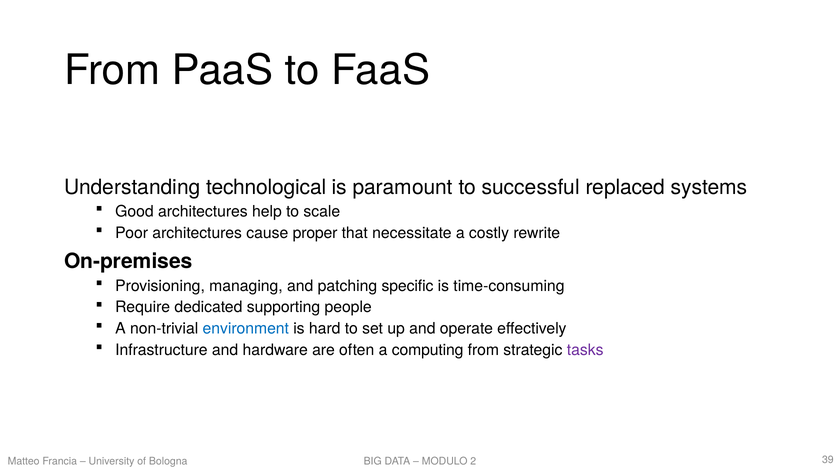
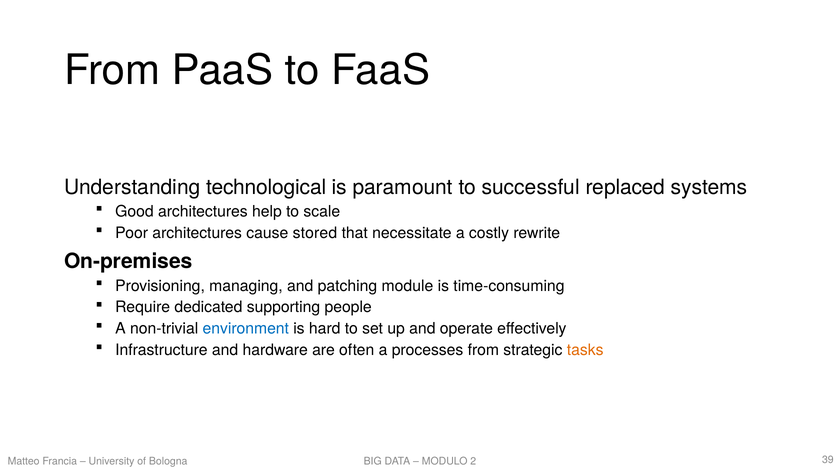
proper: proper -> stored
specific: specific -> module
computing: computing -> processes
tasks colour: purple -> orange
